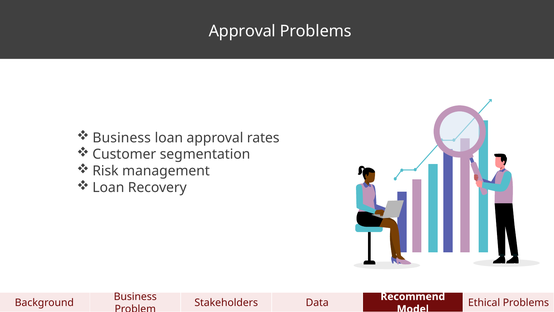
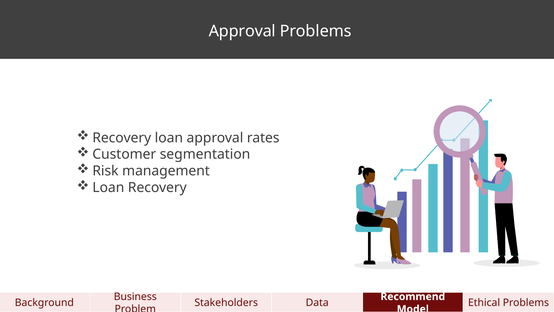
Business at (122, 138): Business -> Recovery
